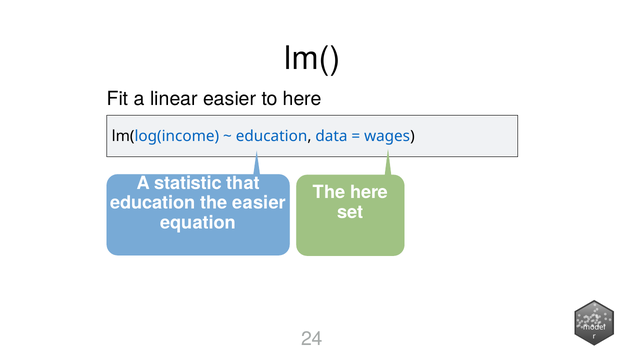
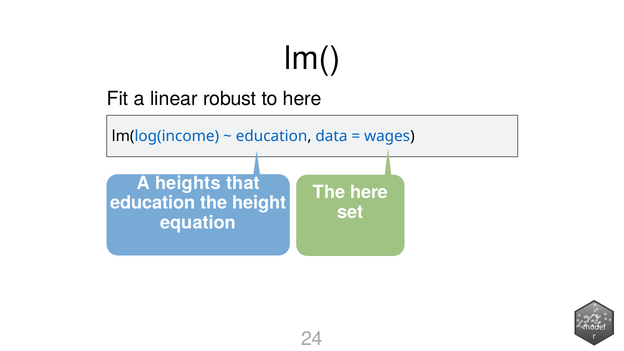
linear easier: easier -> robust
statistic: statistic -> heights
the easier: easier -> height
